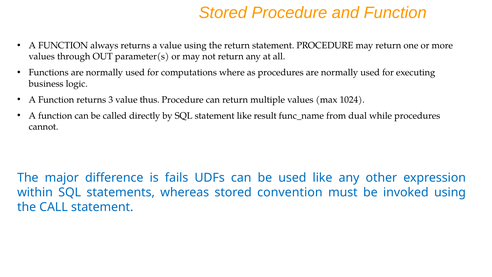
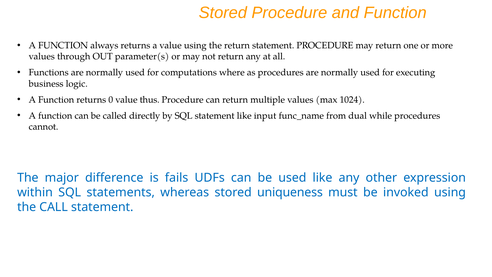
3: 3 -> 0
result: result -> input
convention: convention -> uniqueness
